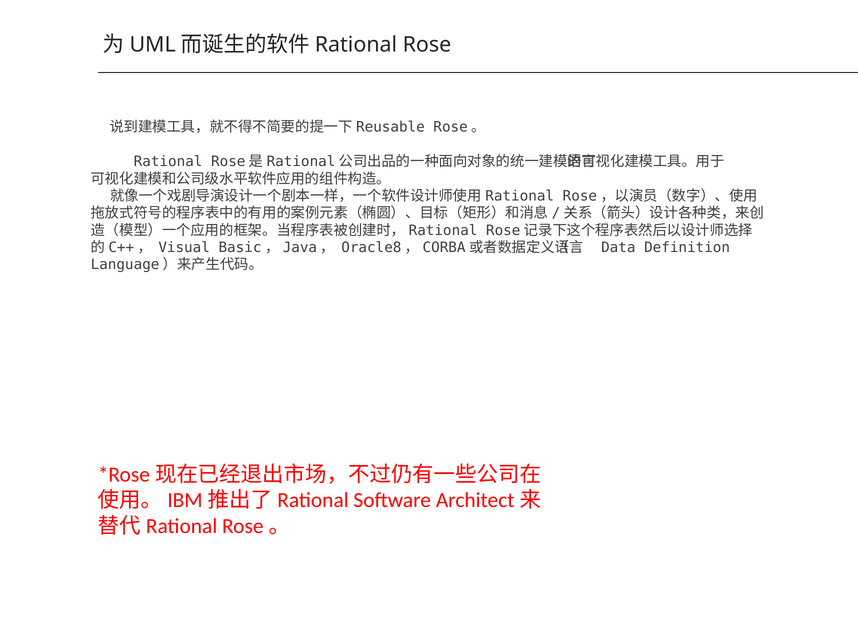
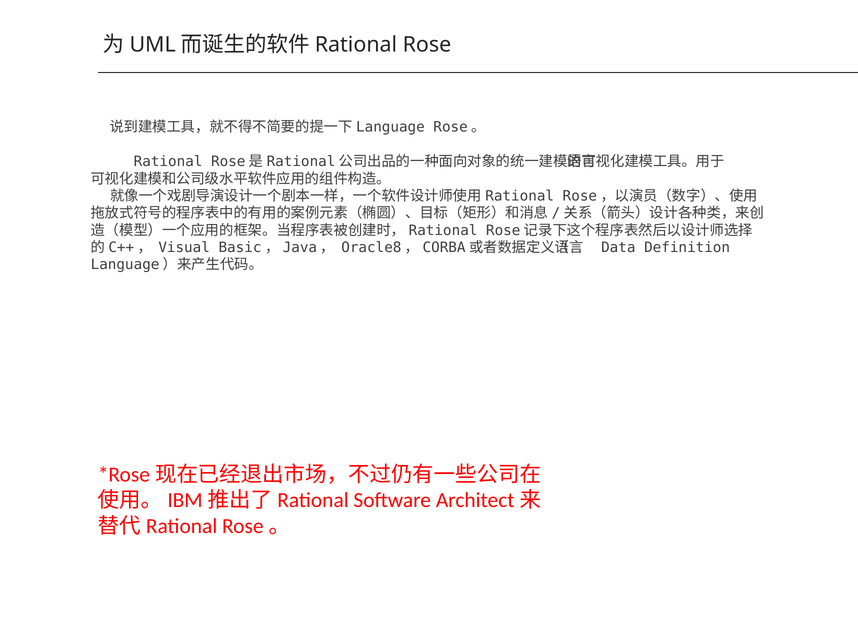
Reusable: Reusable -> Language
